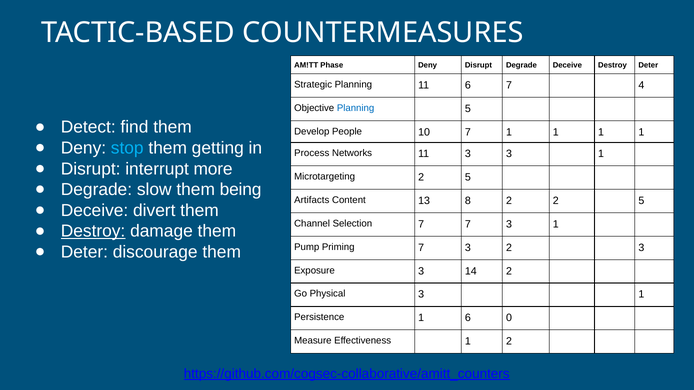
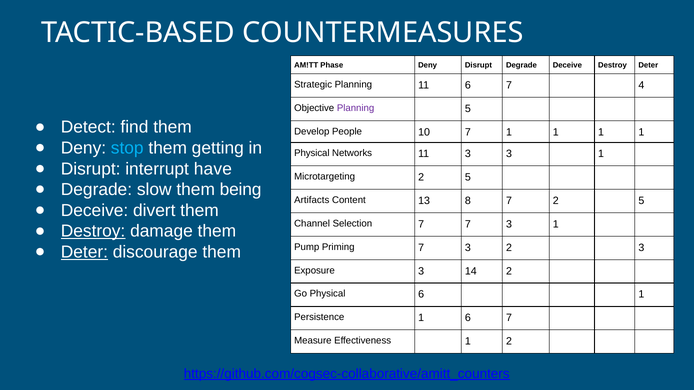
Planning at (356, 108) colour: blue -> purple
Process at (312, 153): Process -> Physical
more: more -> have
8 2: 2 -> 7
Deter at (84, 252) underline: none -> present
Physical 3: 3 -> 6
1 6 0: 0 -> 7
